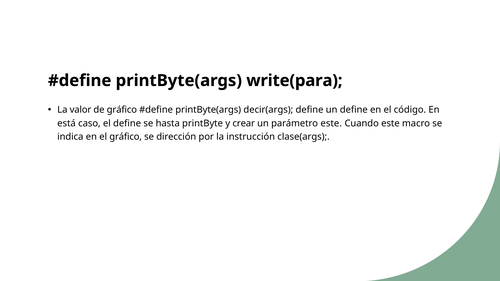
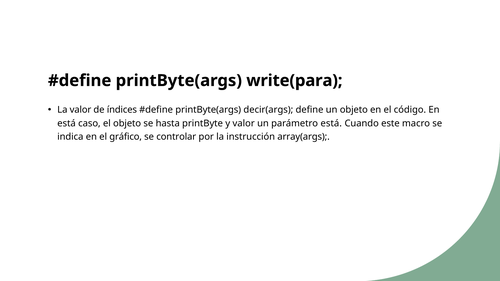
de gráfico: gráfico -> índices
un define: define -> objeto
el define: define -> objeto
y crear: crear -> valor
parámetro este: este -> está
dirección: dirección -> controlar
clase(args: clase(args -> array(args
